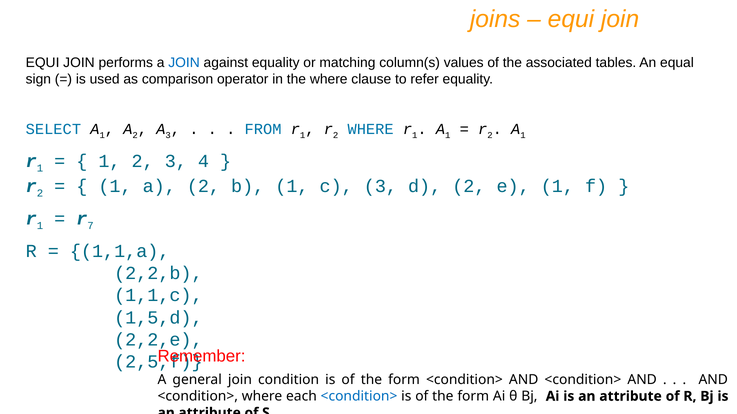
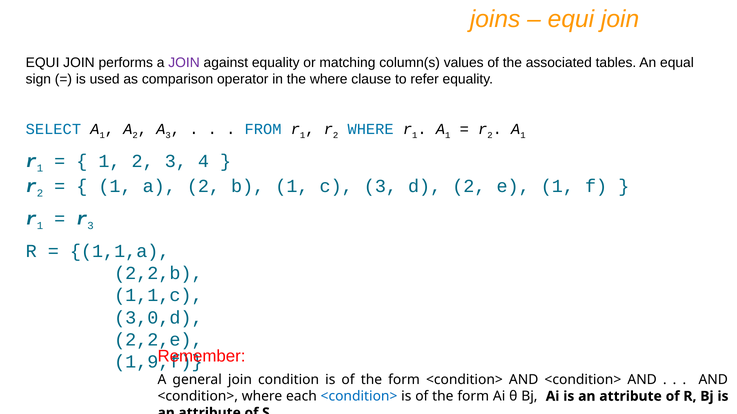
JOIN at (184, 63) colour: blue -> purple
r 7: 7 -> 3
1,5,d: 1,5,d -> 3,0,d
2,5,f: 2,5,f -> 1,9,f
